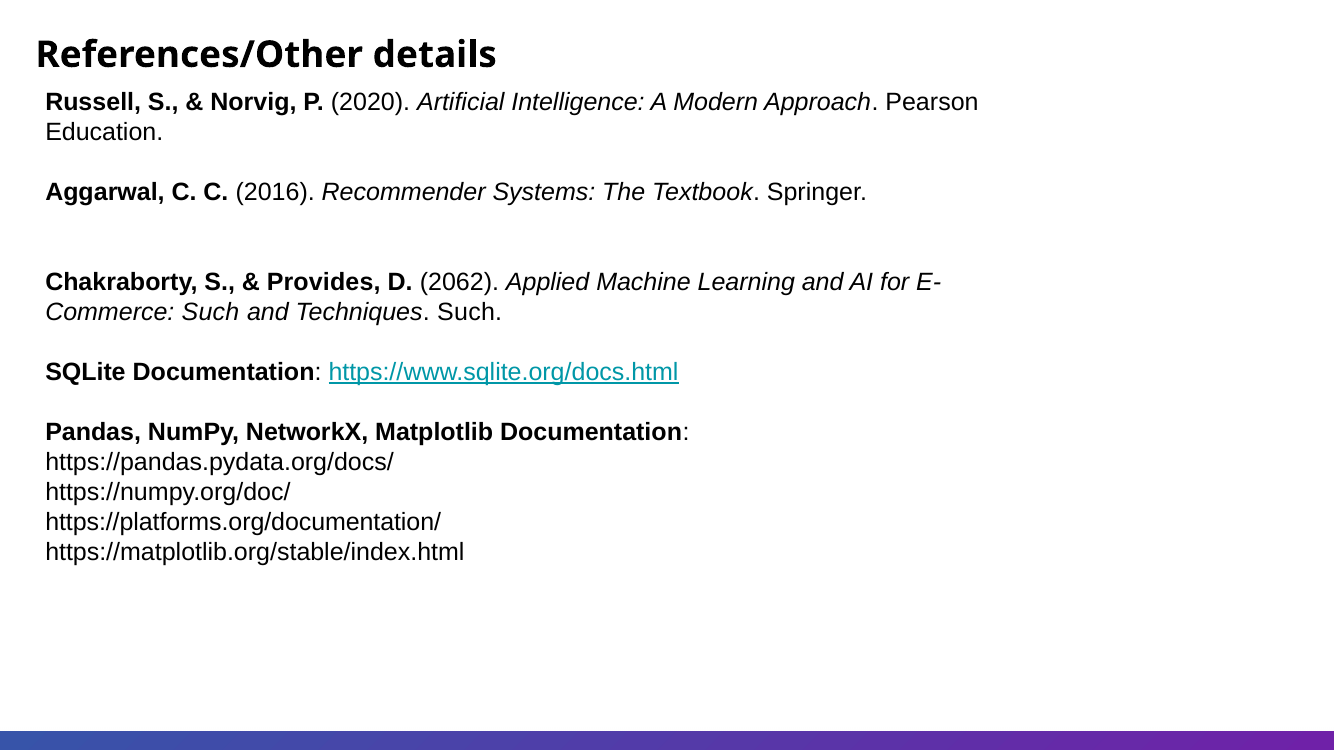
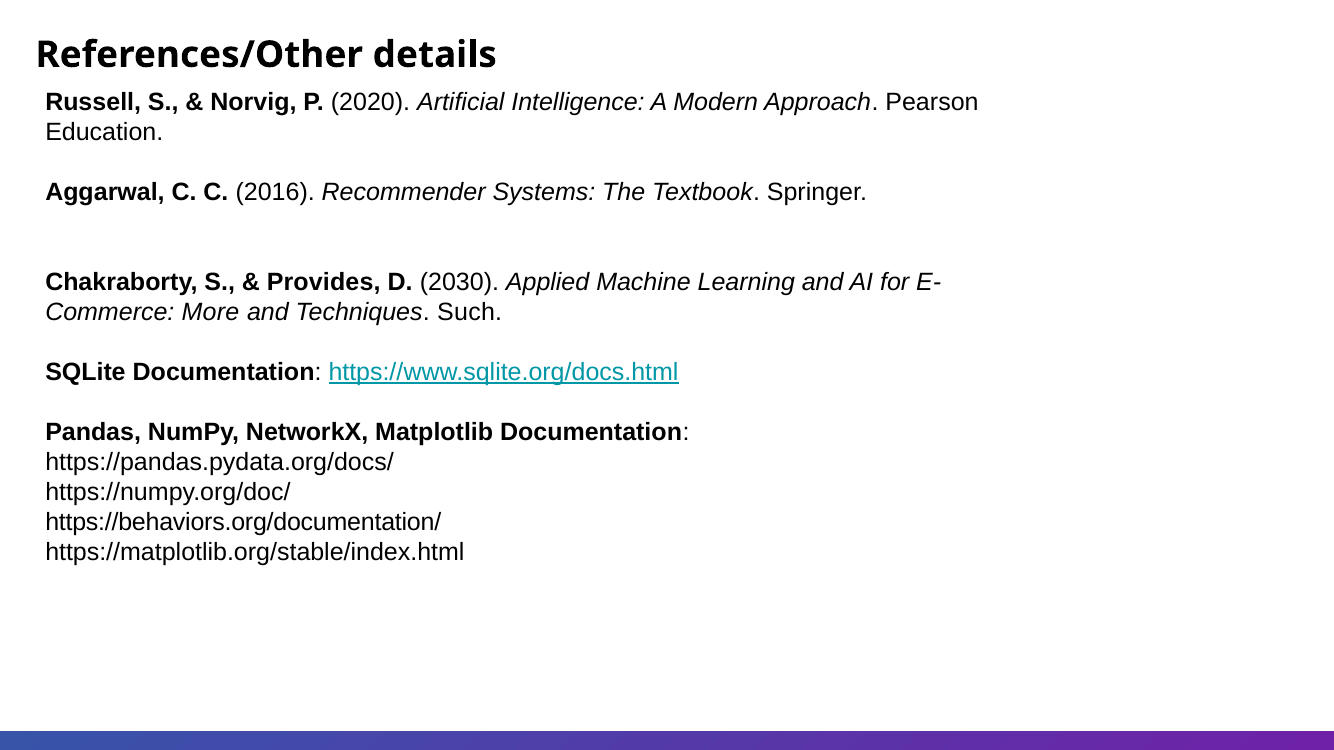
2062: 2062 -> 2030
Such at (211, 312): Such -> More
https://platforms.org/documentation/: https://platforms.org/documentation/ -> https://behaviors.org/documentation/
